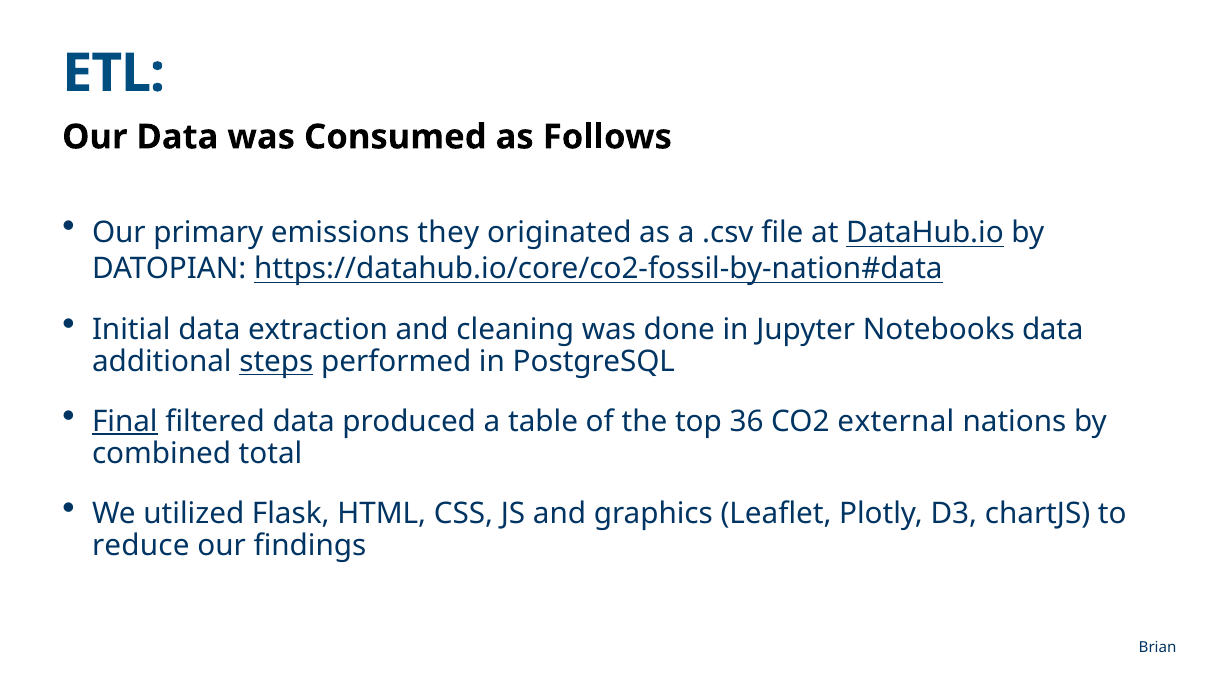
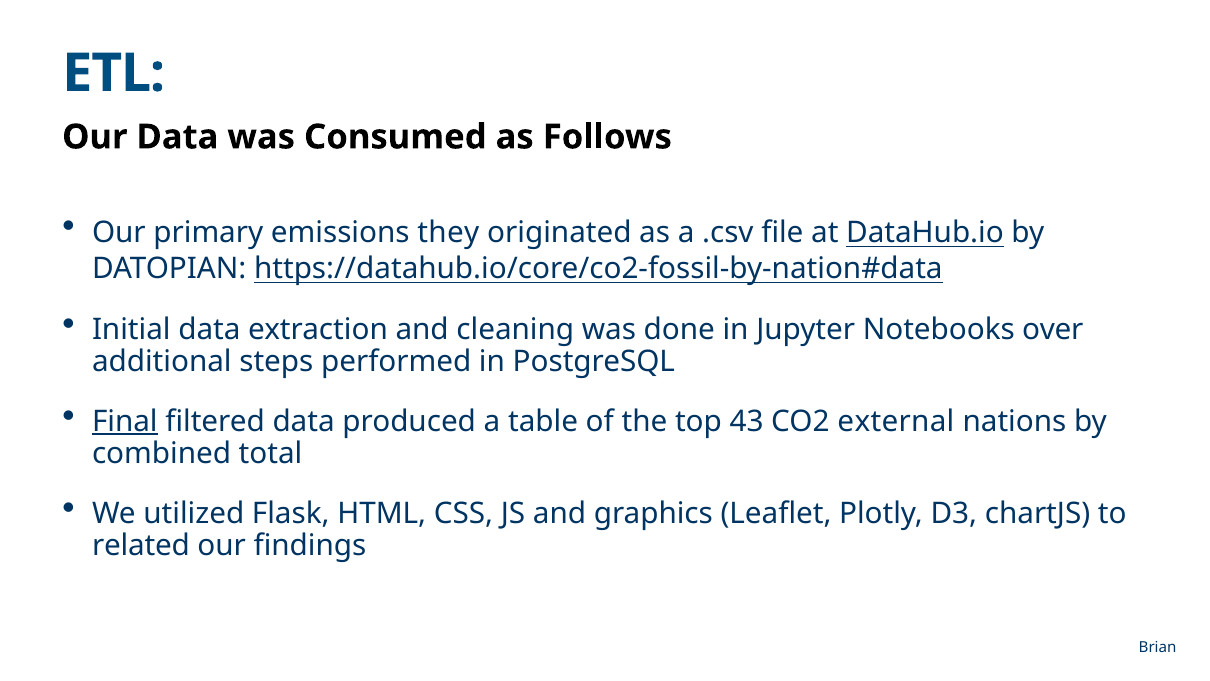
Notebooks data: data -> over
steps underline: present -> none
36: 36 -> 43
reduce: reduce -> related
